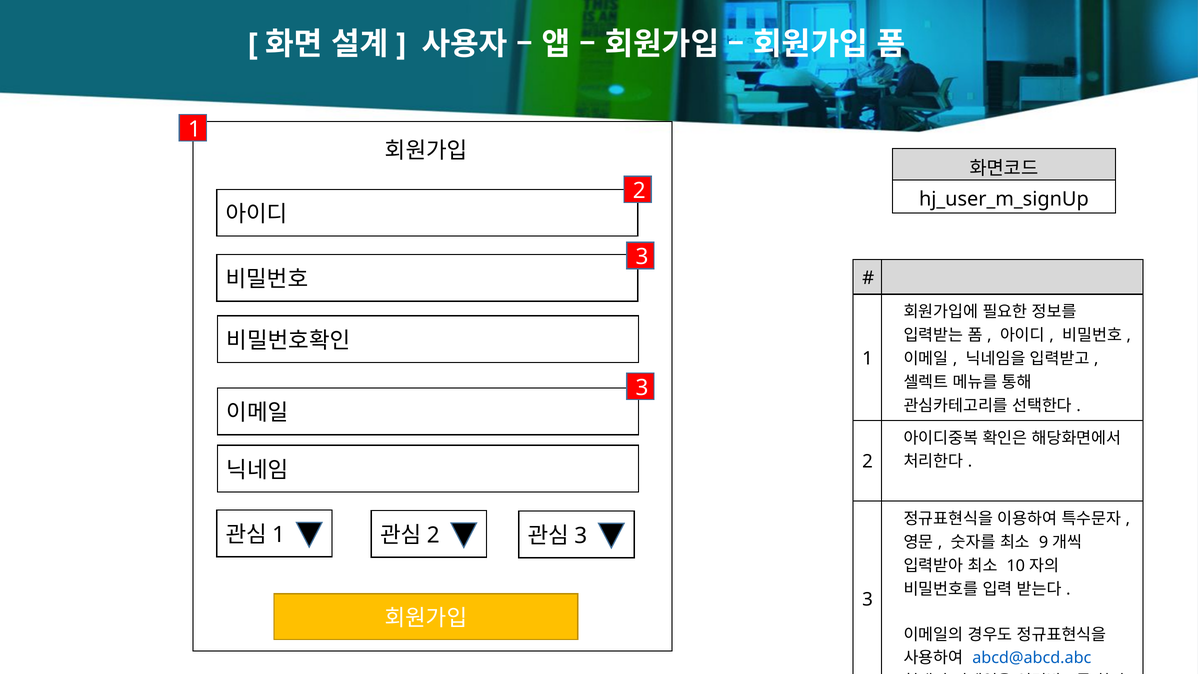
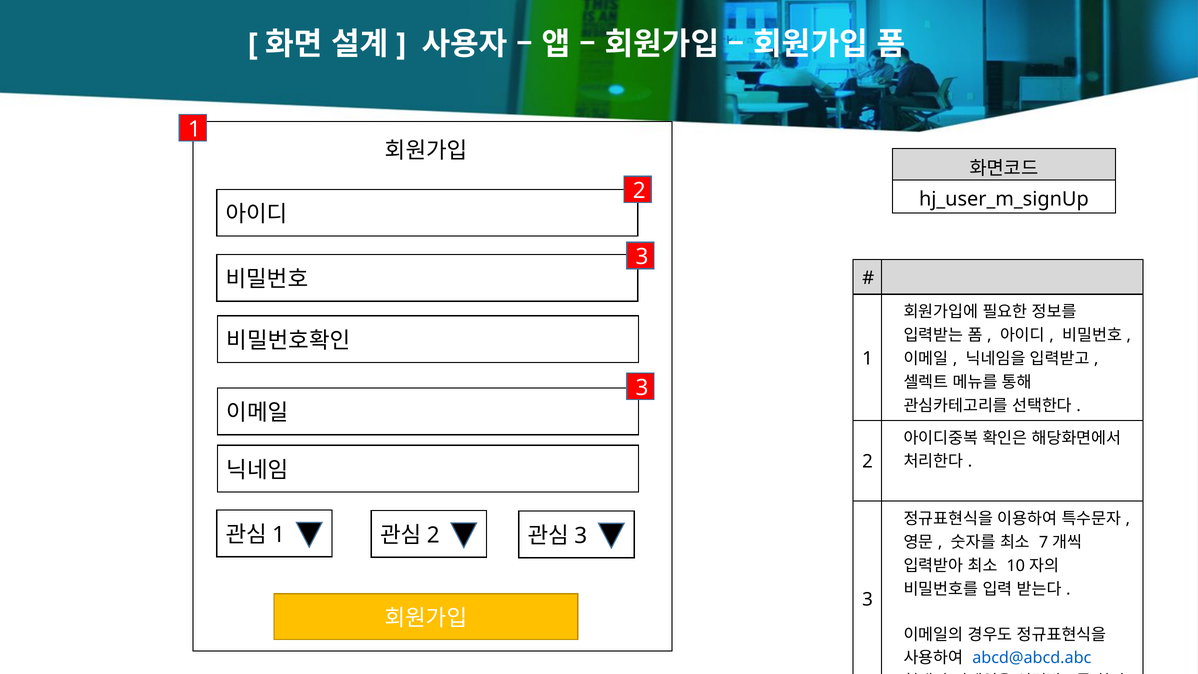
9: 9 -> 7
